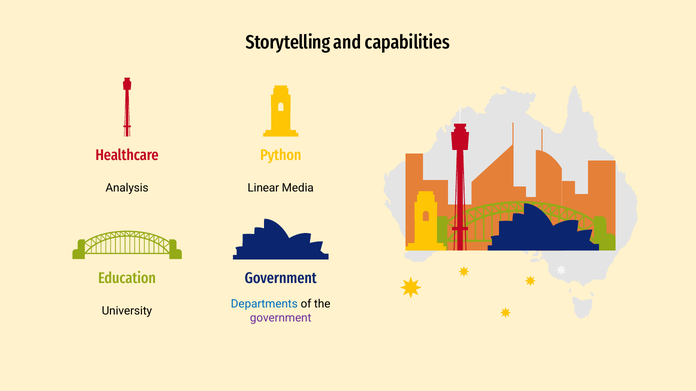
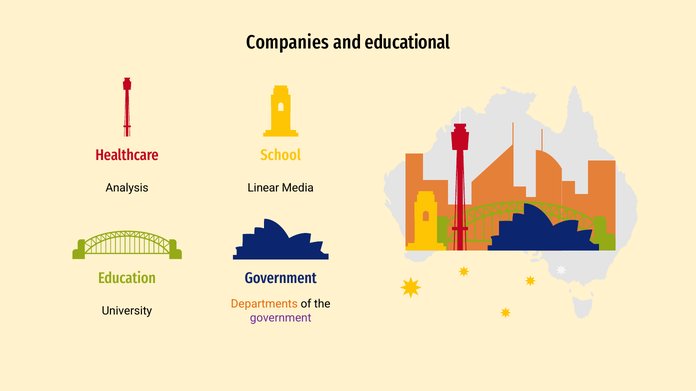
Storytelling: Storytelling -> Companies
capabilities: capabilities -> educational
Python: Python -> School
Departments colour: blue -> orange
